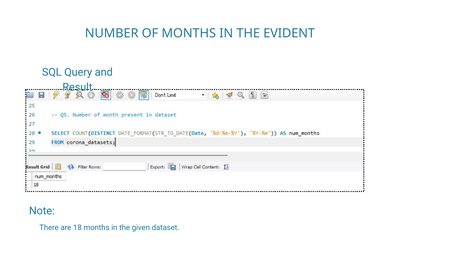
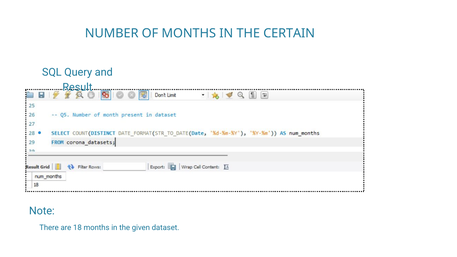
EVIDENT: EVIDENT -> CERTAIN
